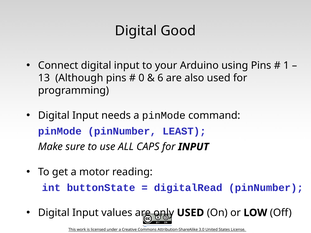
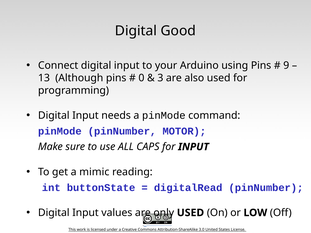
1: 1 -> 9
6: 6 -> 3
LEAST: LEAST -> MOTOR
motor: motor -> mimic
